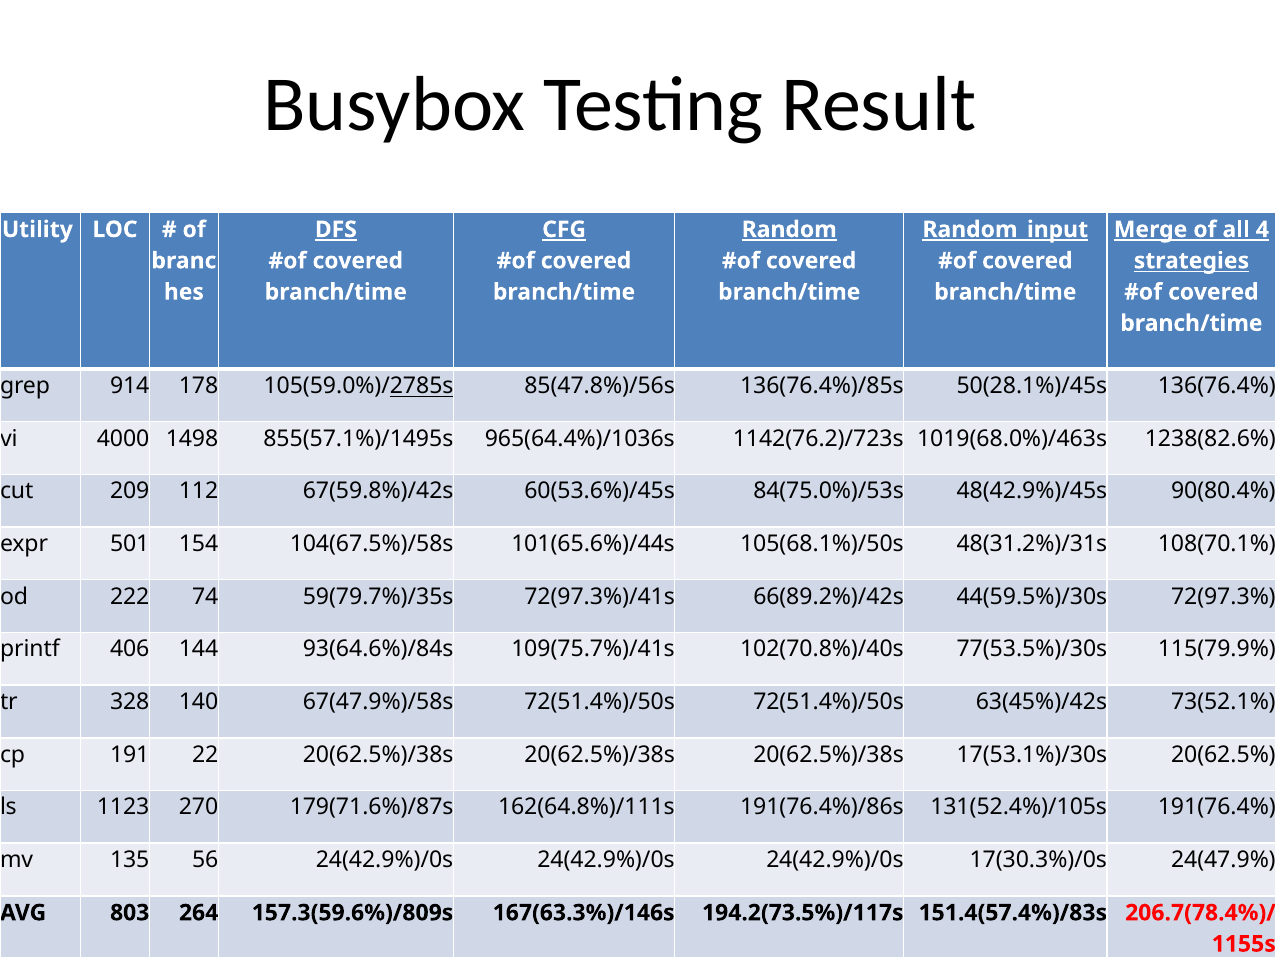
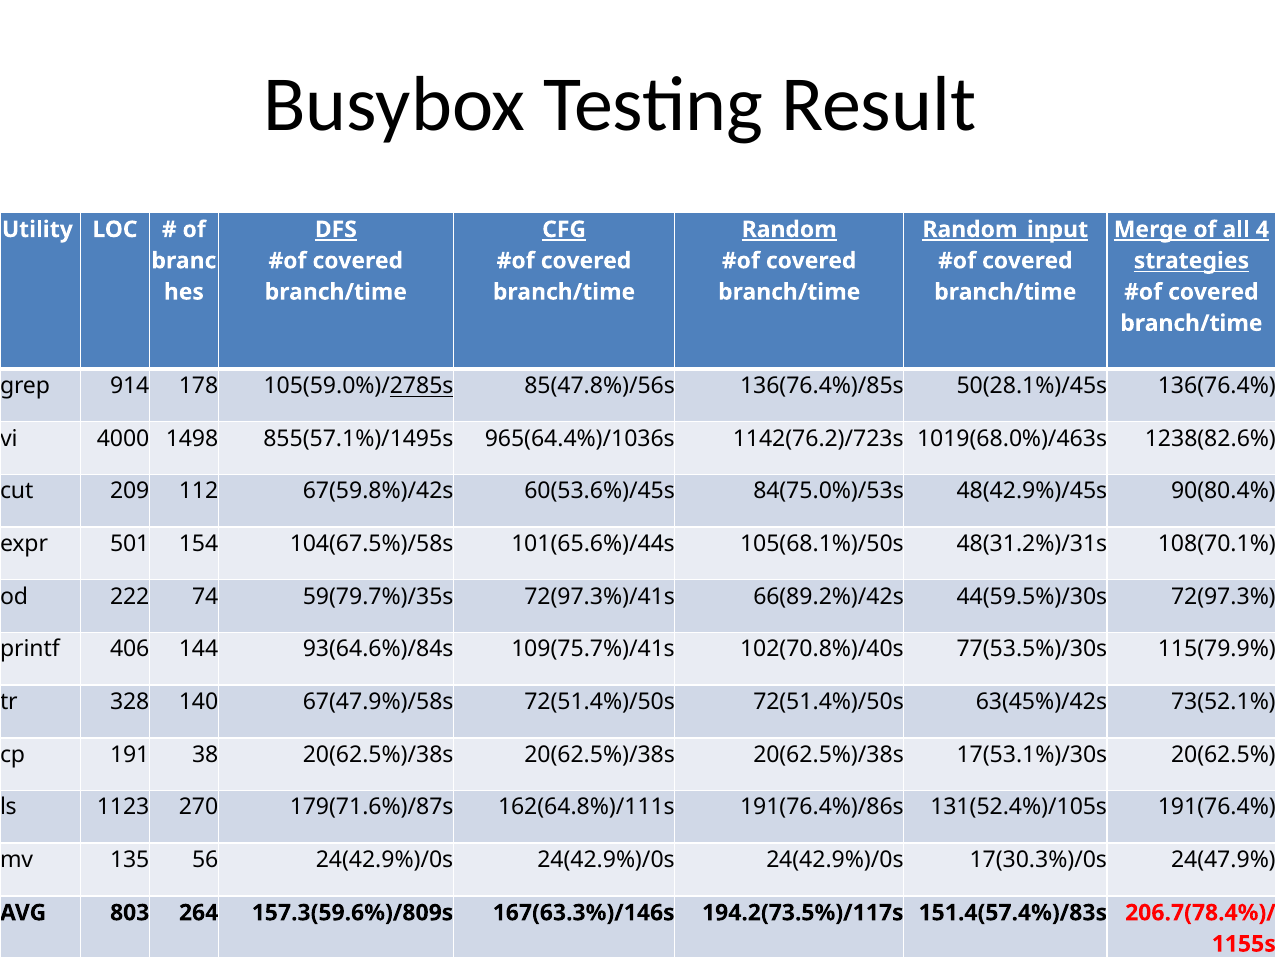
22: 22 -> 38
